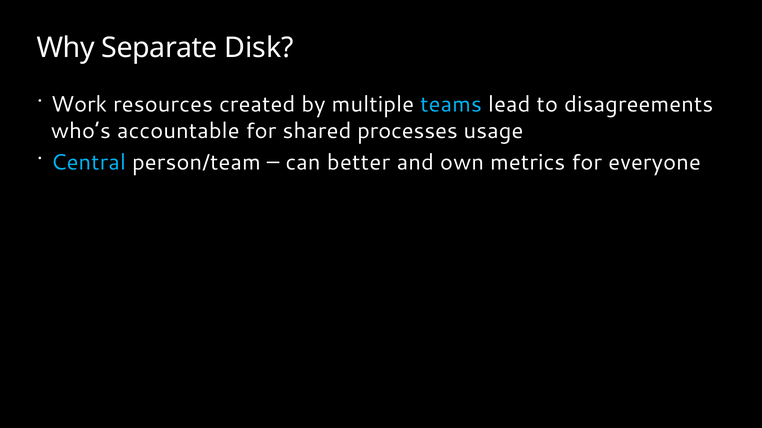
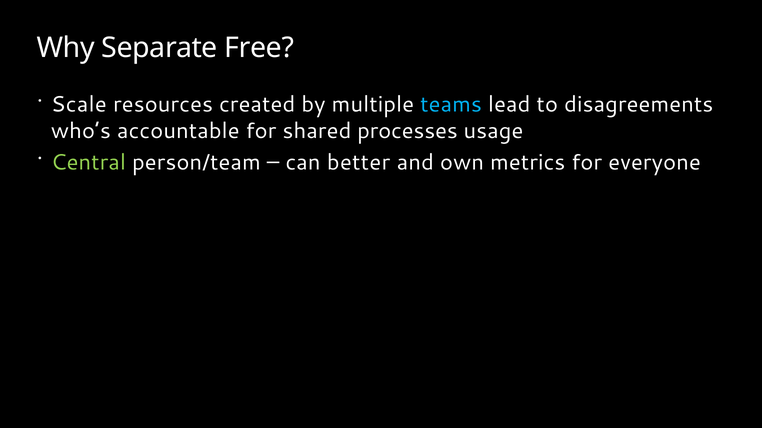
Disk: Disk -> Free
Work: Work -> Scale
Central colour: light blue -> light green
